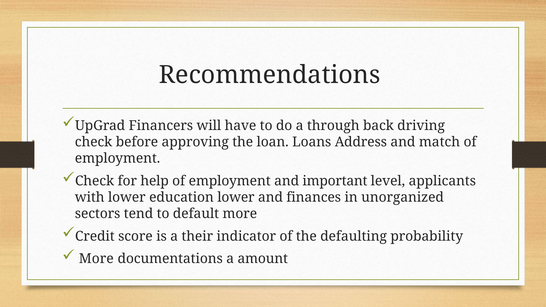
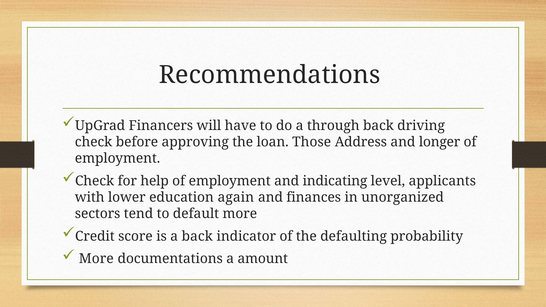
Loans: Loans -> Those
match: match -> longer
important: important -> indicating
education lower: lower -> again
a their: their -> back
